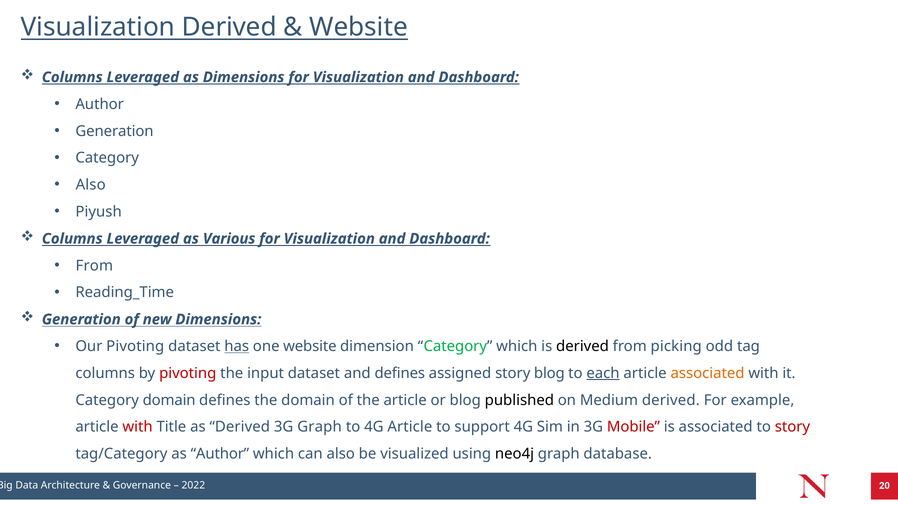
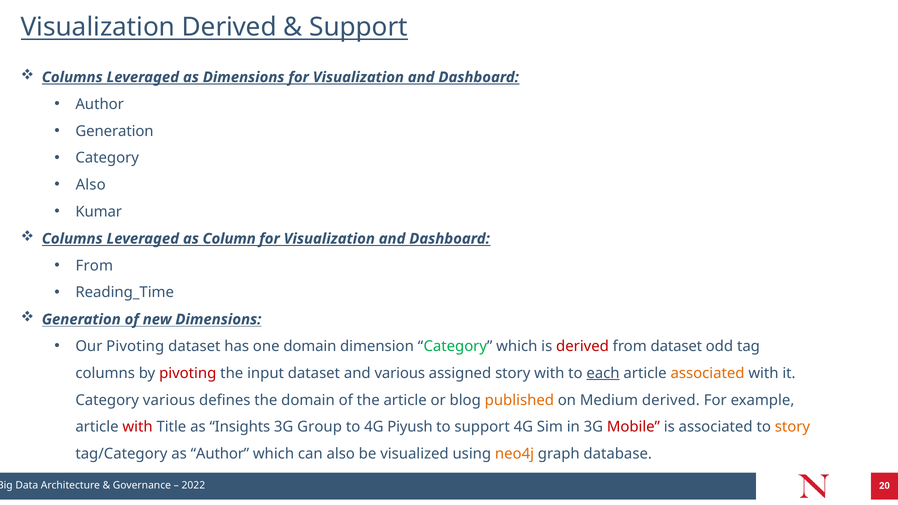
Website at (359, 27): Website -> Support
Piyush: Piyush -> Kumar
Various: Various -> Column
has underline: present -> none
one website: website -> domain
derived at (583, 346) colour: black -> red
from picking: picking -> dataset
and defines: defines -> various
story blog: blog -> with
Category domain: domain -> various
published colour: black -> orange
as Derived: Derived -> Insights
3G Graph: Graph -> Group
4G Article: Article -> Piyush
story at (792, 427) colour: red -> orange
neo4j colour: black -> orange
